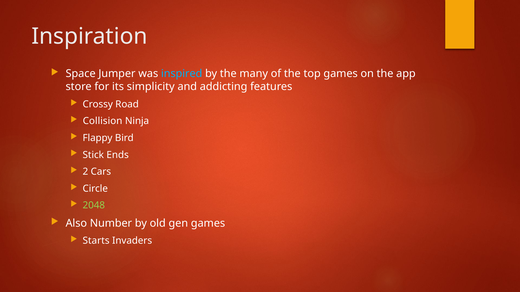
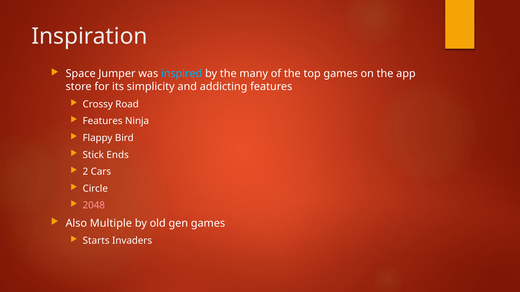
Collision at (103, 121): Collision -> Features
2048 colour: light green -> pink
Number: Number -> Multiple
